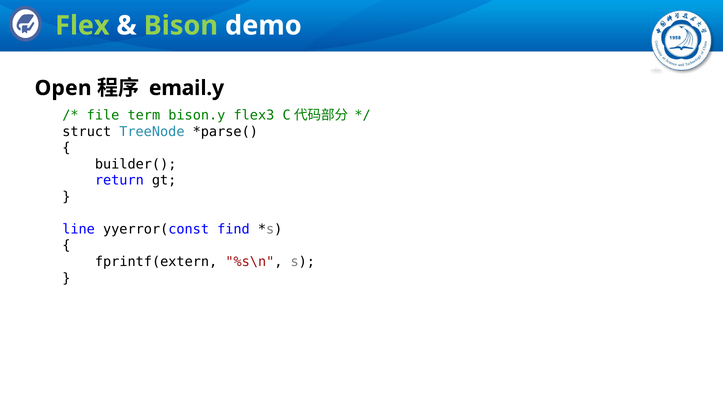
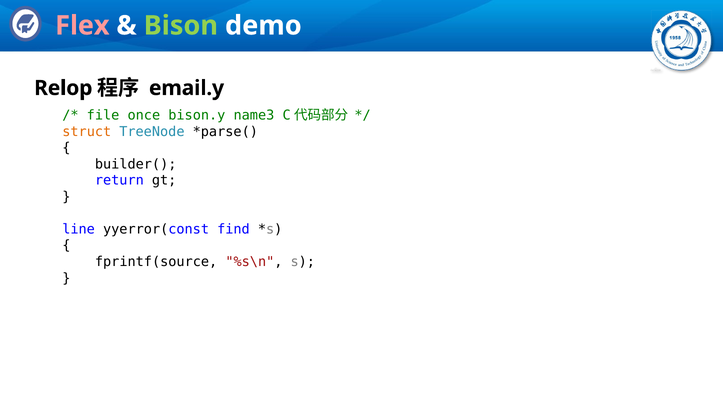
Flex colour: light green -> pink
Open: Open -> Relop
term: term -> once
flex3: flex3 -> name3
struct colour: black -> orange
fprintf(extern: fprintf(extern -> fprintf(source
